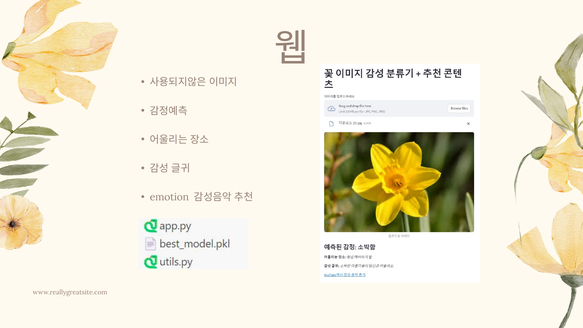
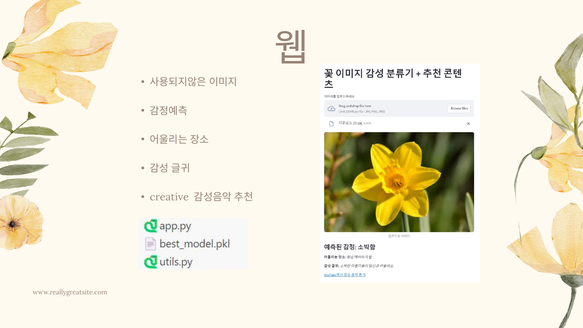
emotion: emotion -> creative
